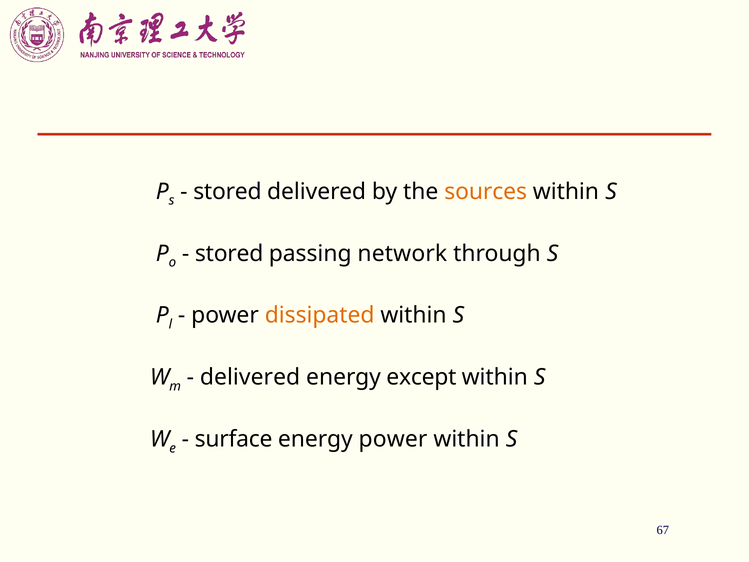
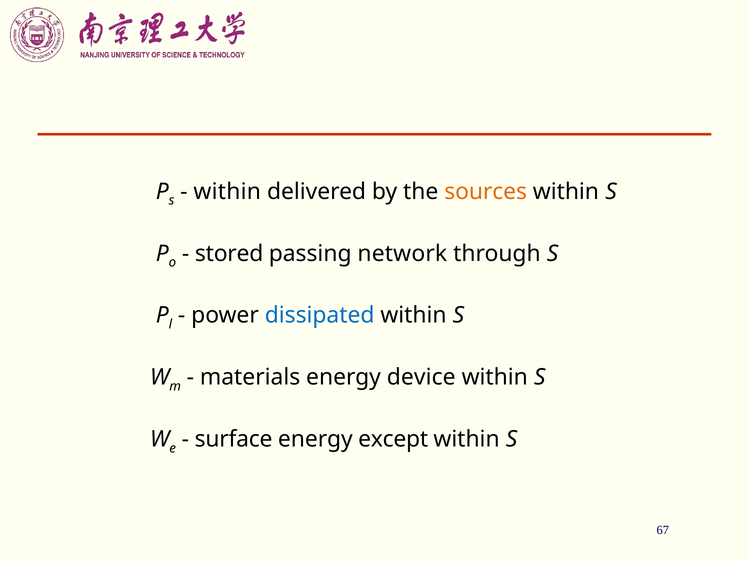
stored at (227, 191): stored -> within
dissipated colour: orange -> blue
delivered at (250, 377): delivered -> materials
except: except -> device
energy power: power -> except
